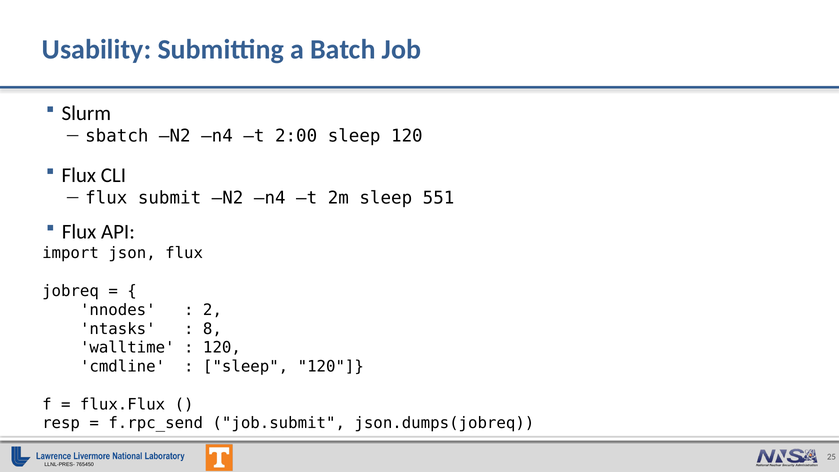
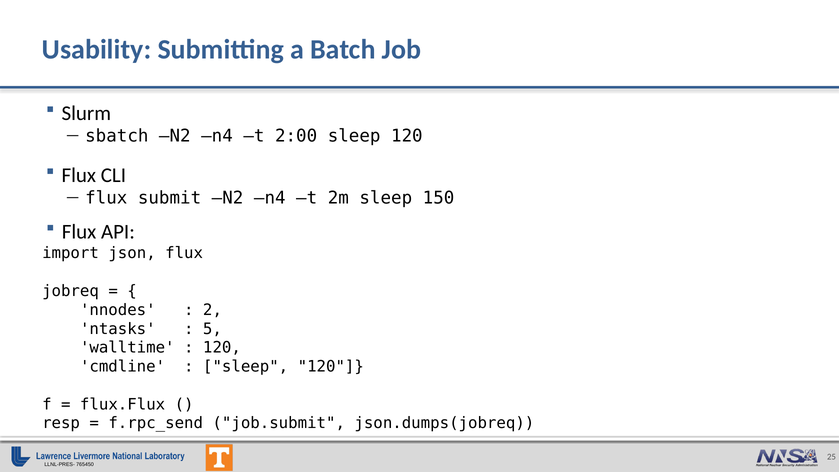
551: 551 -> 150
8: 8 -> 5
